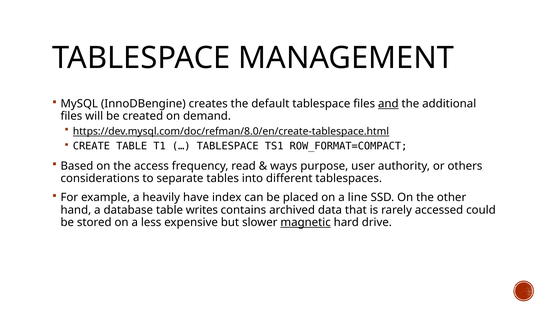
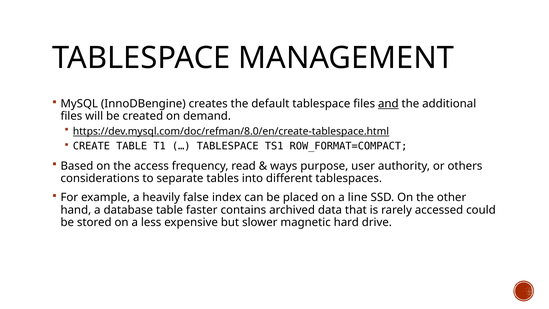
have: have -> false
writes: writes -> faster
magnetic underline: present -> none
